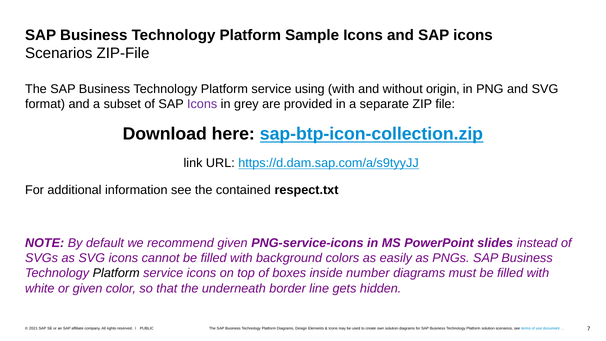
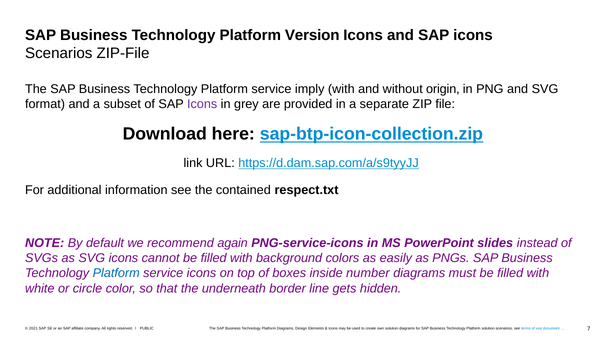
Sample: Sample -> Version
using: using -> imply
recommend given: given -> again
Platform at (116, 273) colour: black -> blue
or given: given -> circle
